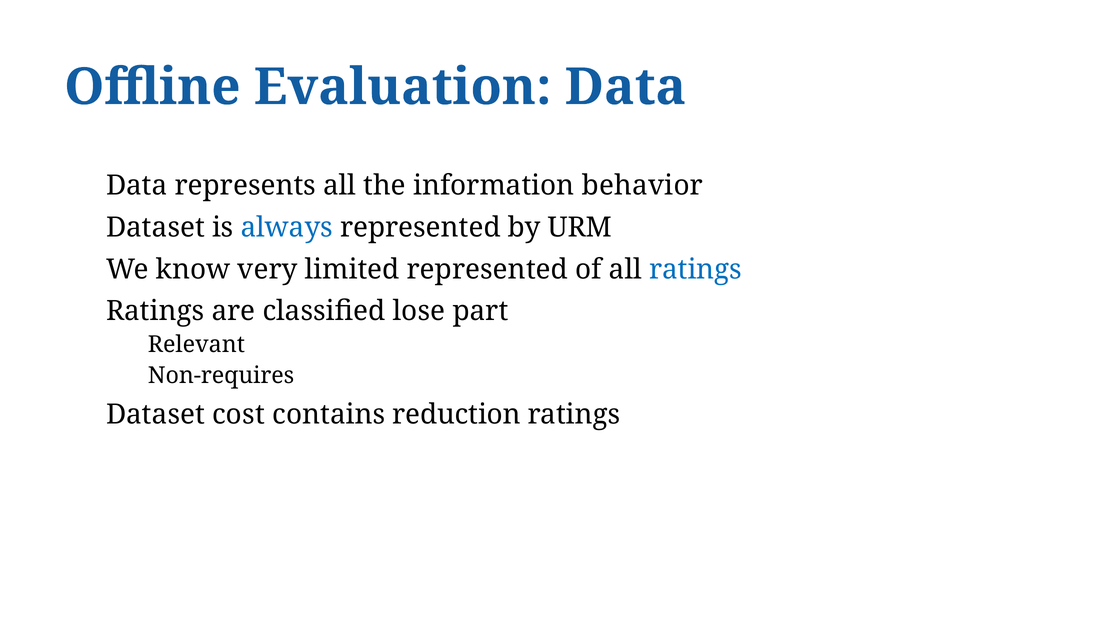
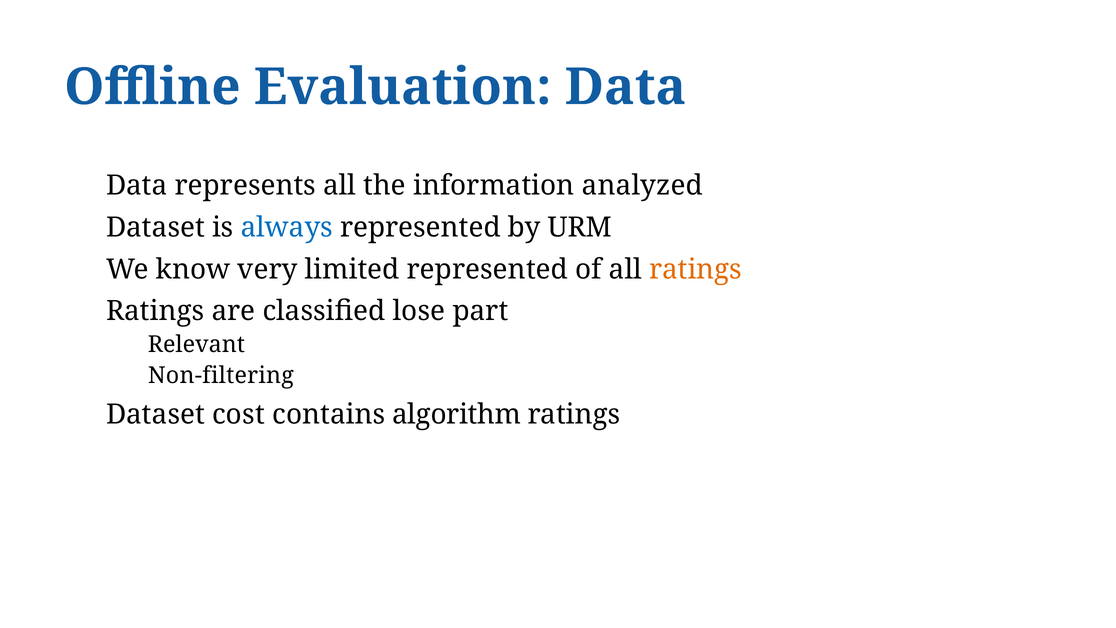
behavior: behavior -> analyzed
ratings at (696, 269) colour: blue -> orange
Non-requires: Non-requires -> Non-filtering
reduction: reduction -> algorithm
